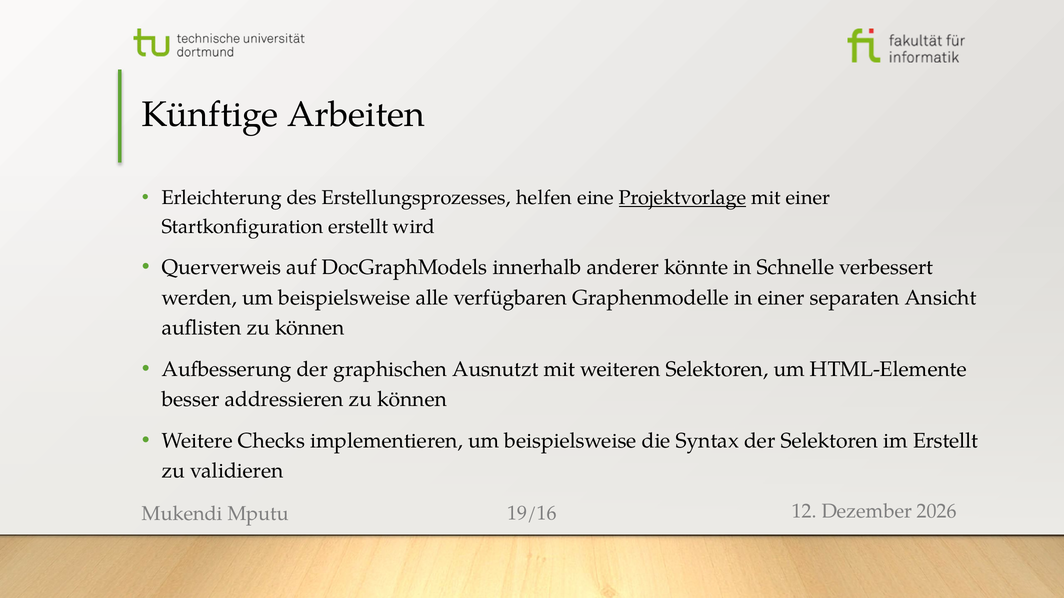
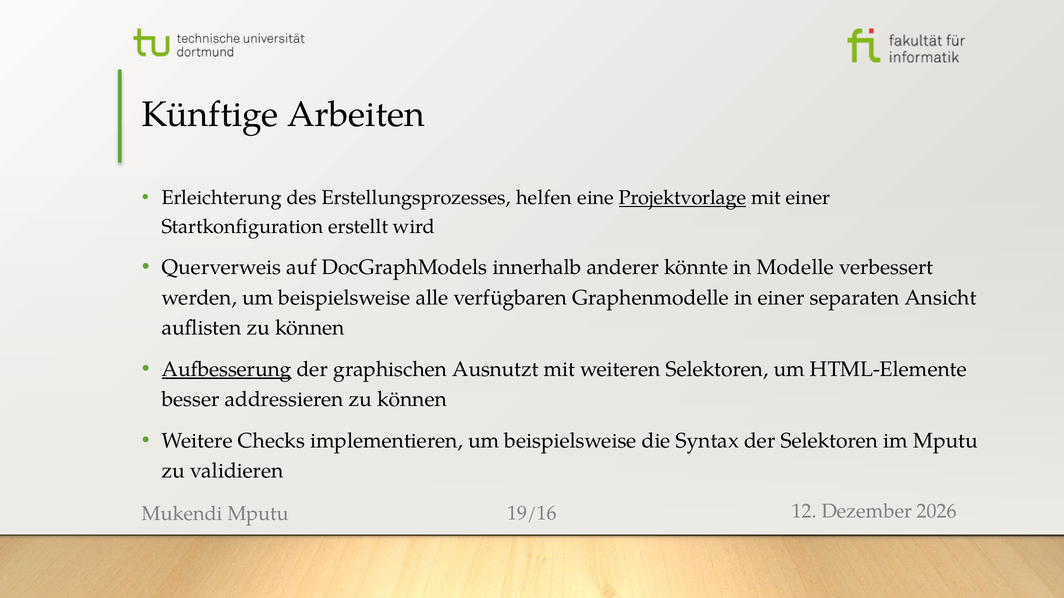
Schnelle: Schnelle -> Modelle
Aufbesserung underline: none -> present
im Erstellt: Erstellt -> Mputu
